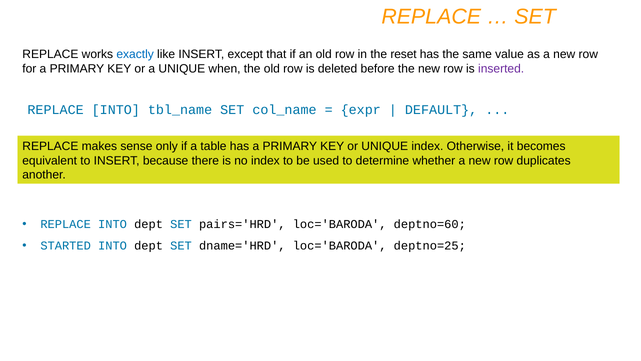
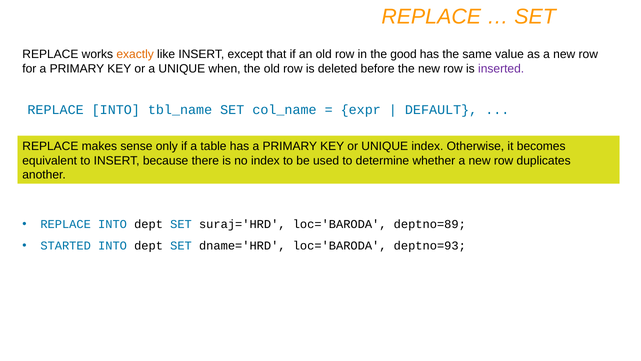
exactly colour: blue -> orange
reset: reset -> good
pairs='HRD: pairs='HRD -> suraj='HRD
deptno=60: deptno=60 -> deptno=89
deptno=25: deptno=25 -> deptno=93
